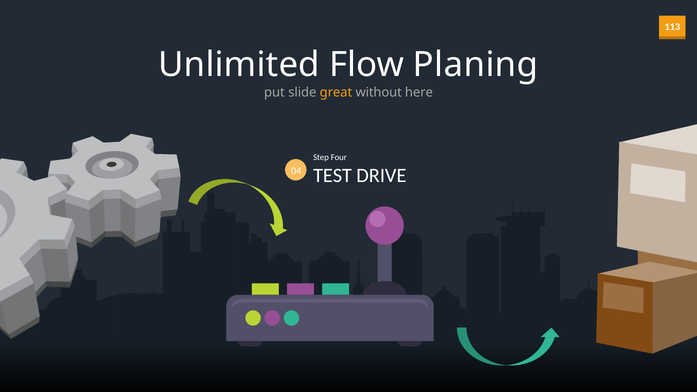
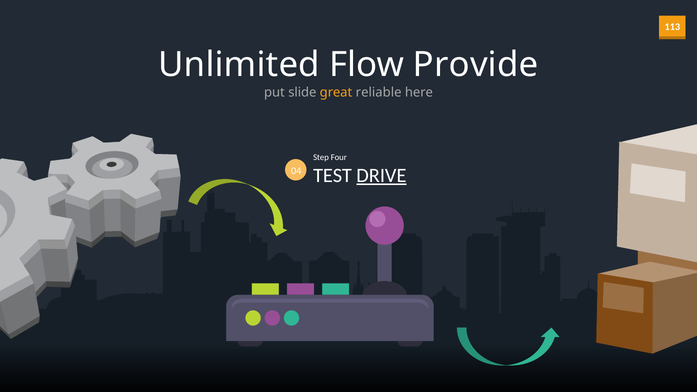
Planing: Planing -> Provide
without: without -> reliable
DRIVE underline: none -> present
